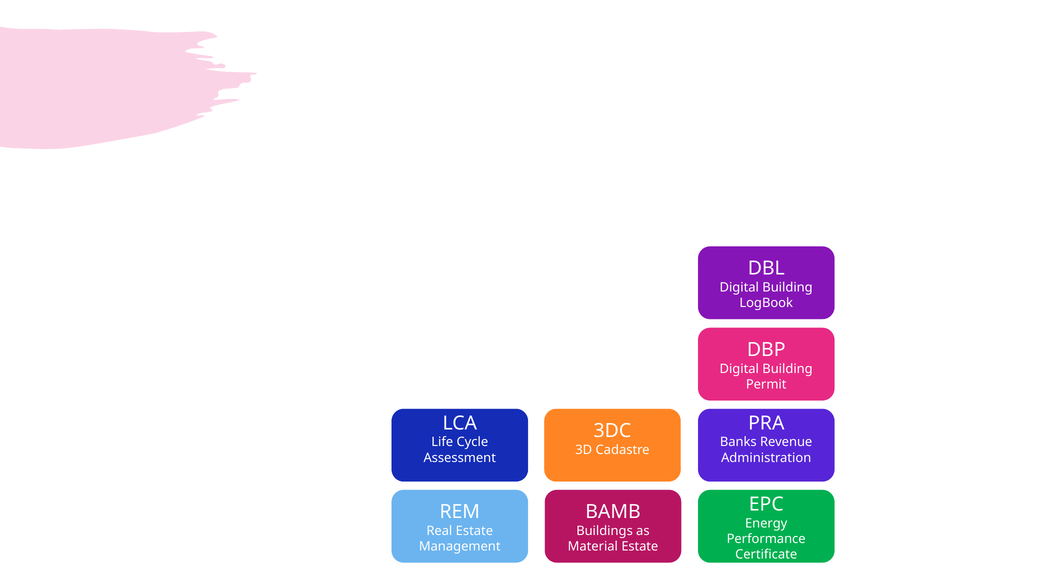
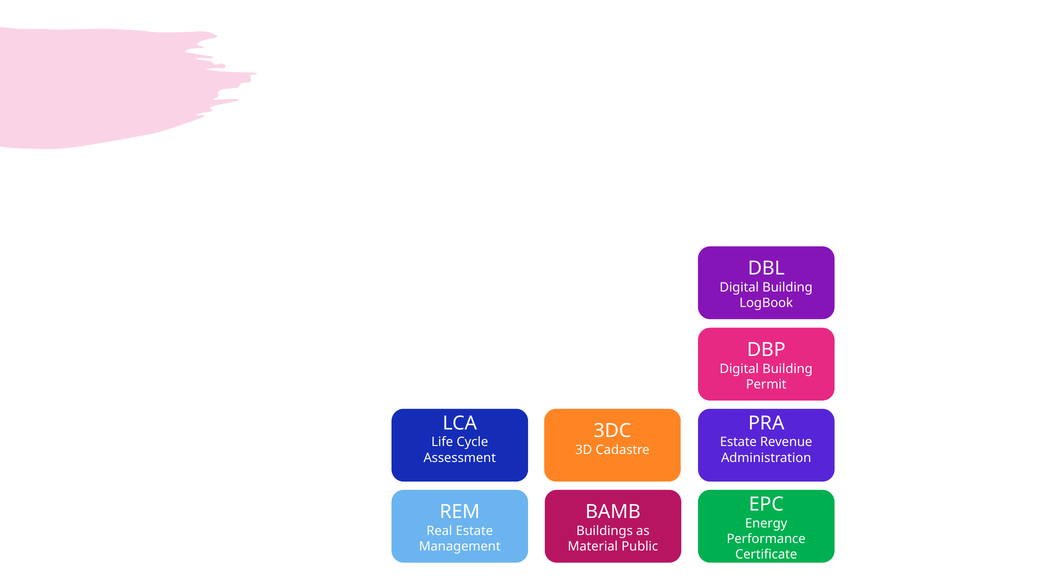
Banks at (738, 442): Banks -> Estate
Material Estate: Estate -> Public
